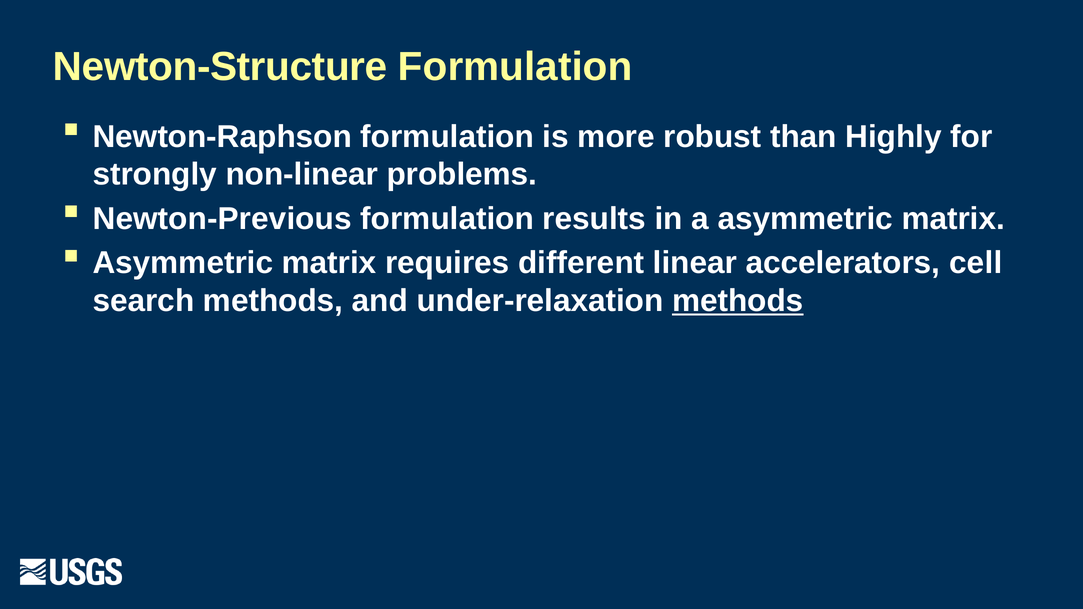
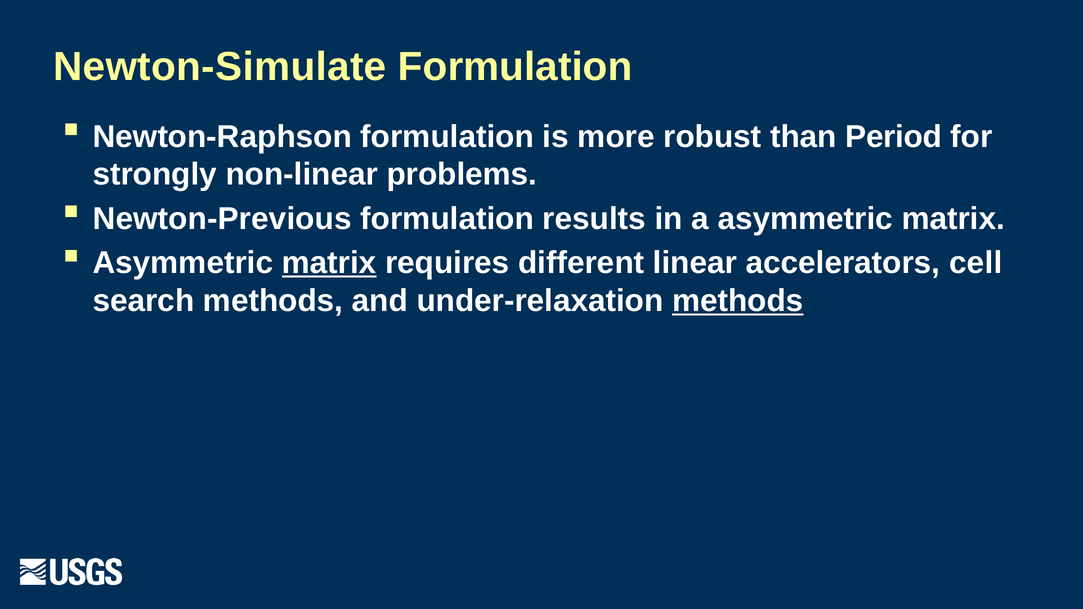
Newton-Structure: Newton-Structure -> Newton-Simulate
Highly: Highly -> Period
matrix at (329, 263) underline: none -> present
